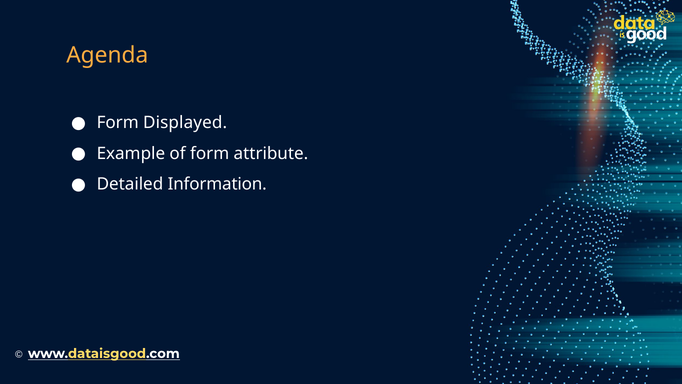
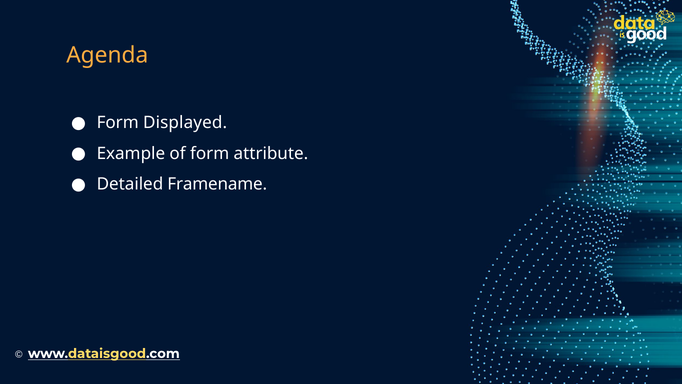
Information: Information -> Framename
